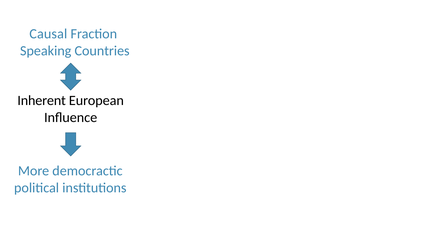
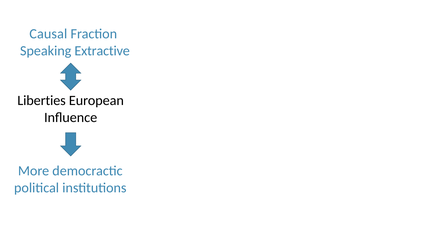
Countries: Countries -> Extractive
Inherent: Inherent -> Liberties
